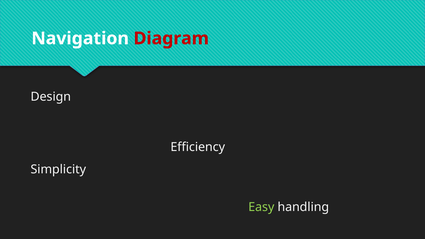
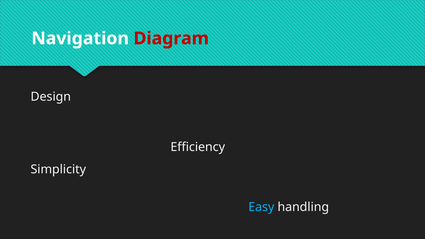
Easy colour: light green -> light blue
